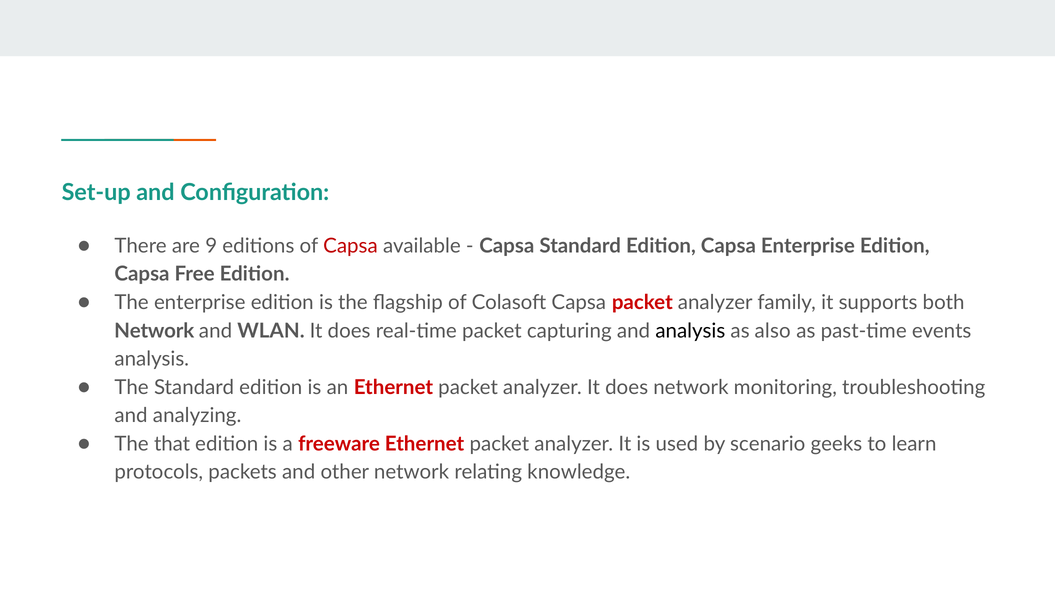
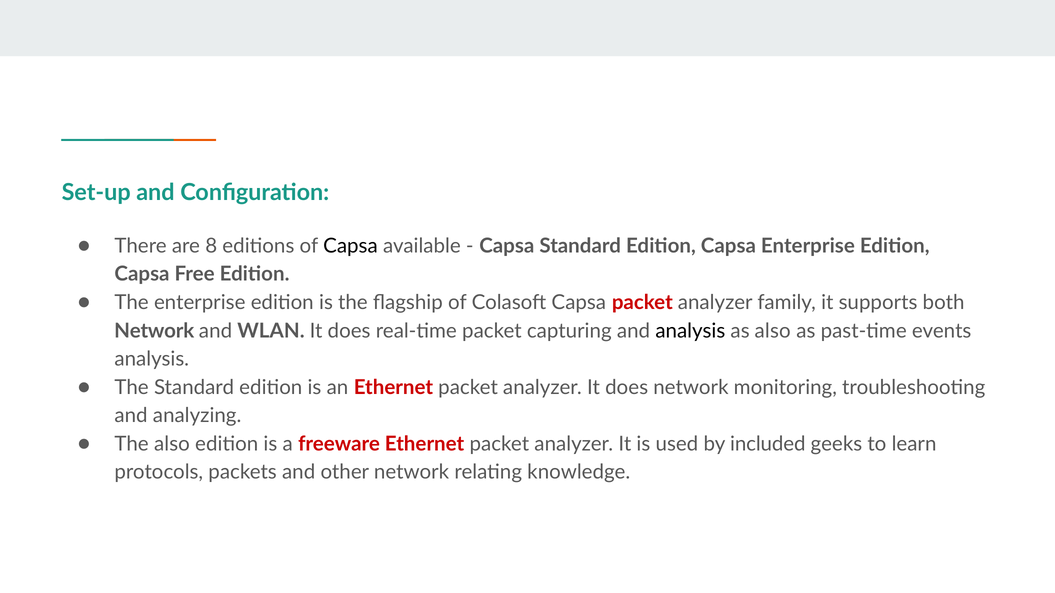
9: 9 -> 8
Capsa at (350, 246) colour: red -> black
The that: that -> also
scenario: scenario -> included
